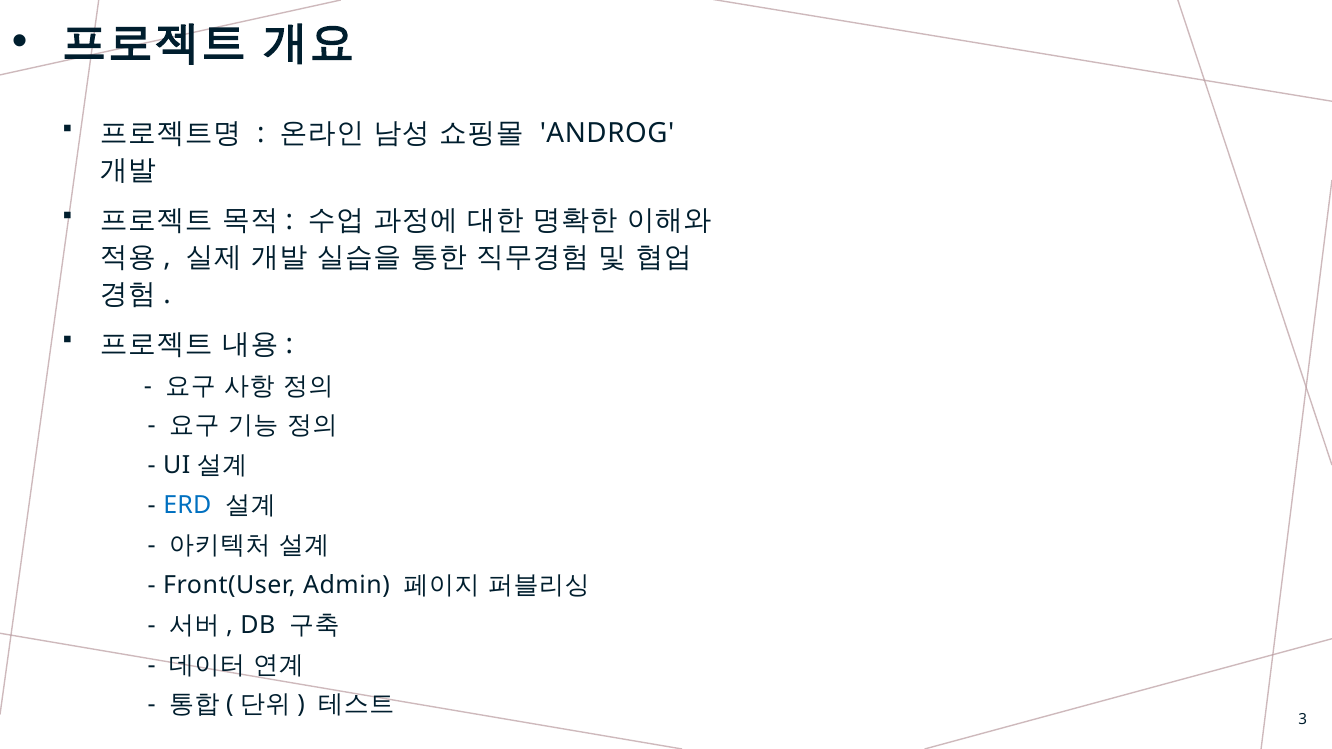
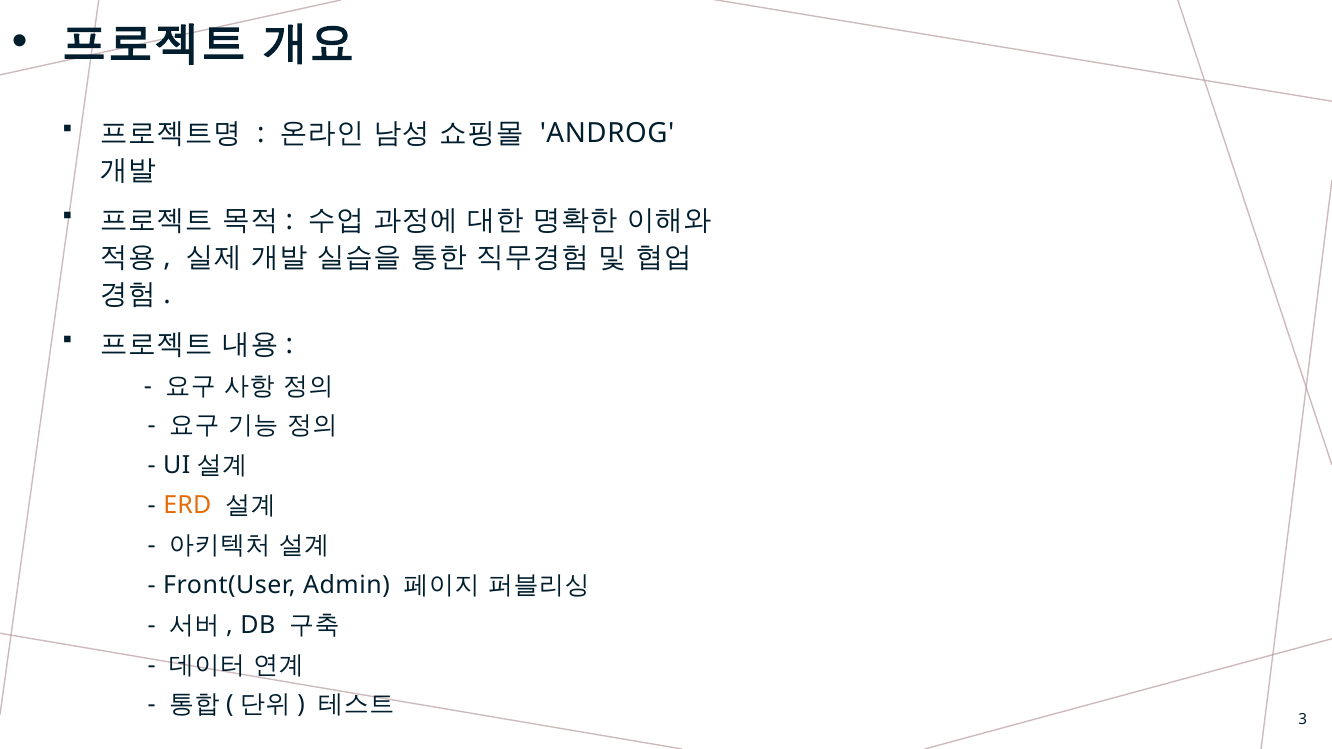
ERD colour: blue -> orange
